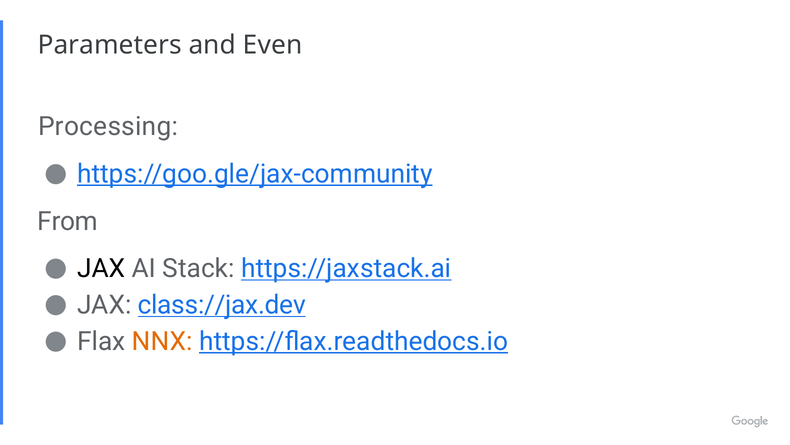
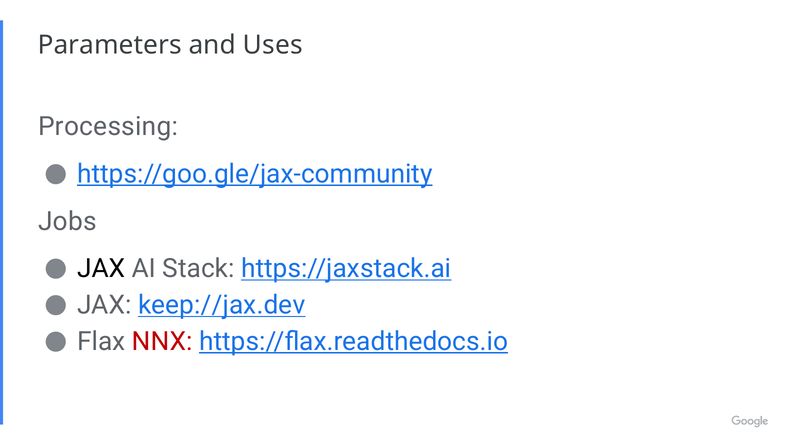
Even: Even -> Uses
From: From -> Jobs
class://jax.dev: class://jax.dev -> keep://jax.dev
NNX colour: orange -> red
